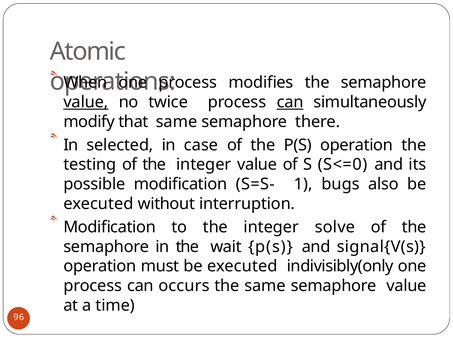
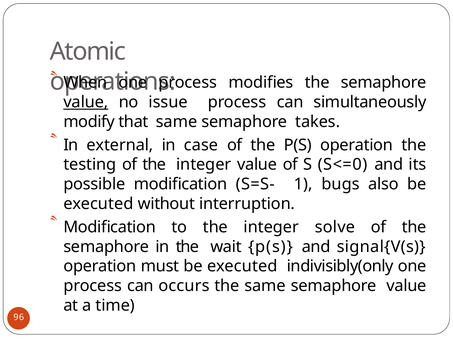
twice: twice -> issue
can at (290, 102) underline: present -> none
there: there -> takes
selected: selected -> external
